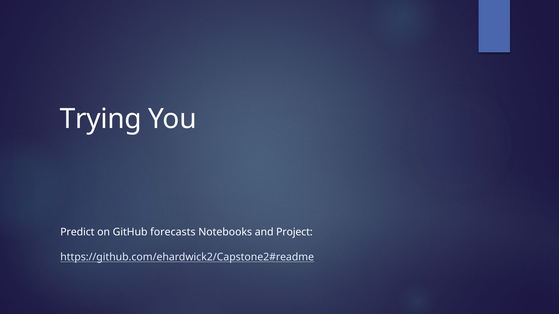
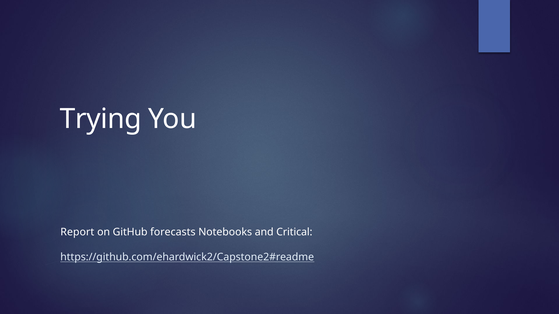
Predict: Predict -> Report
Project: Project -> Critical
